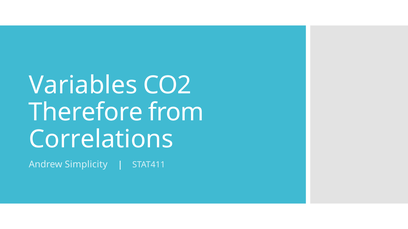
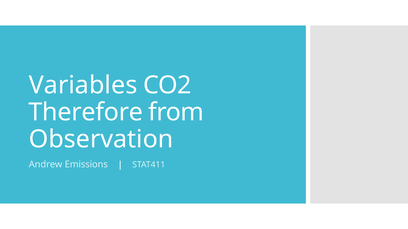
Correlations: Correlations -> Observation
Simplicity: Simplicity -> Emissions
